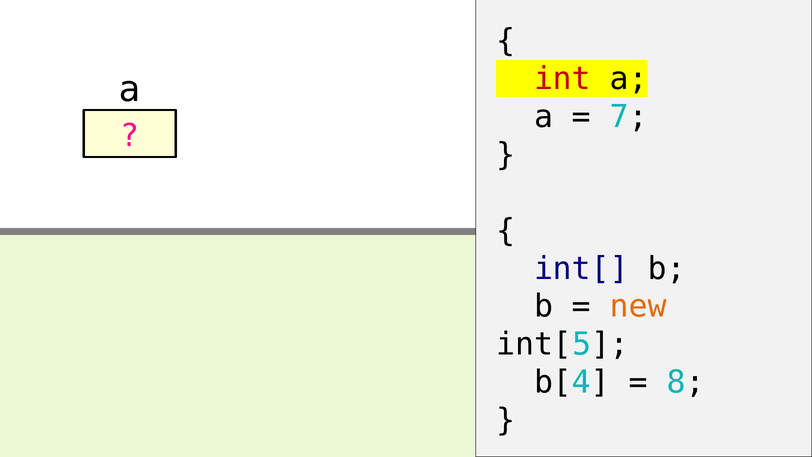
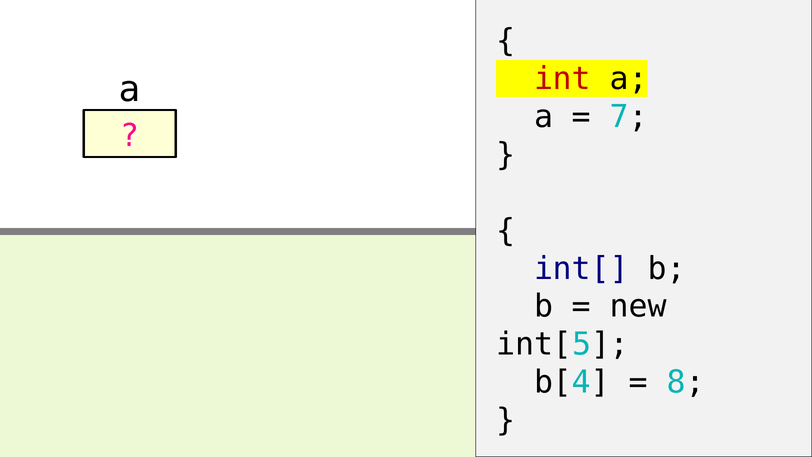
new colour: orange -> black
